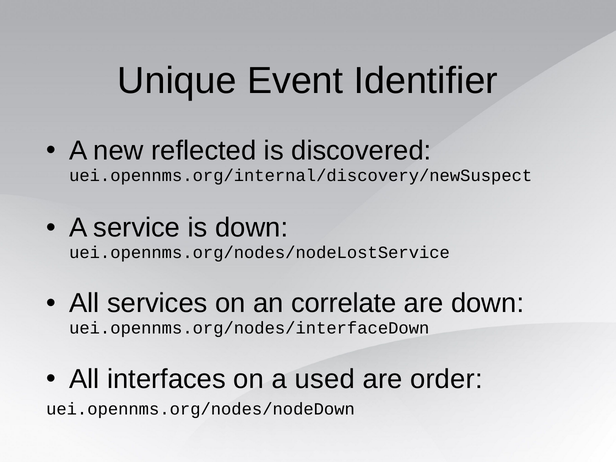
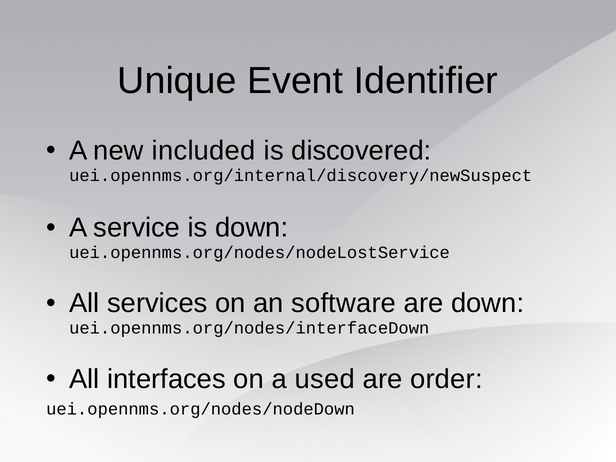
reflected: reflected -> included
correlate: correlate -> software
